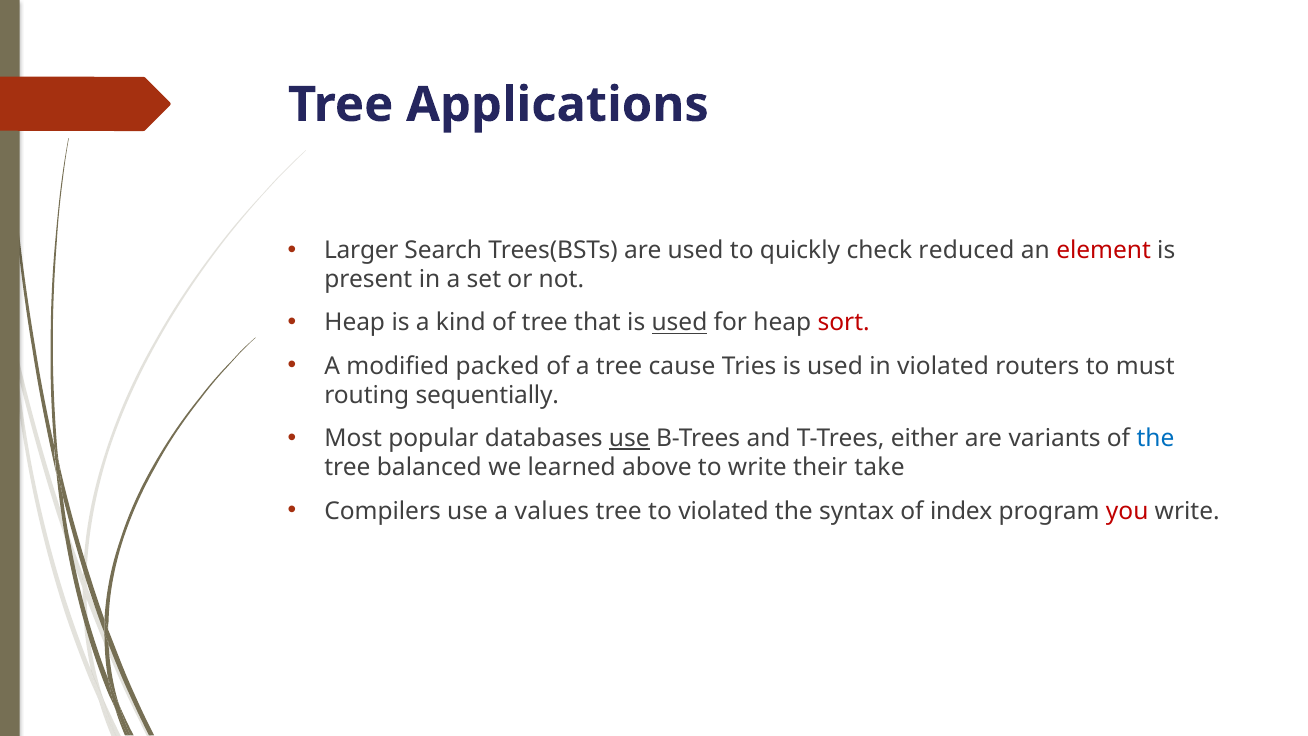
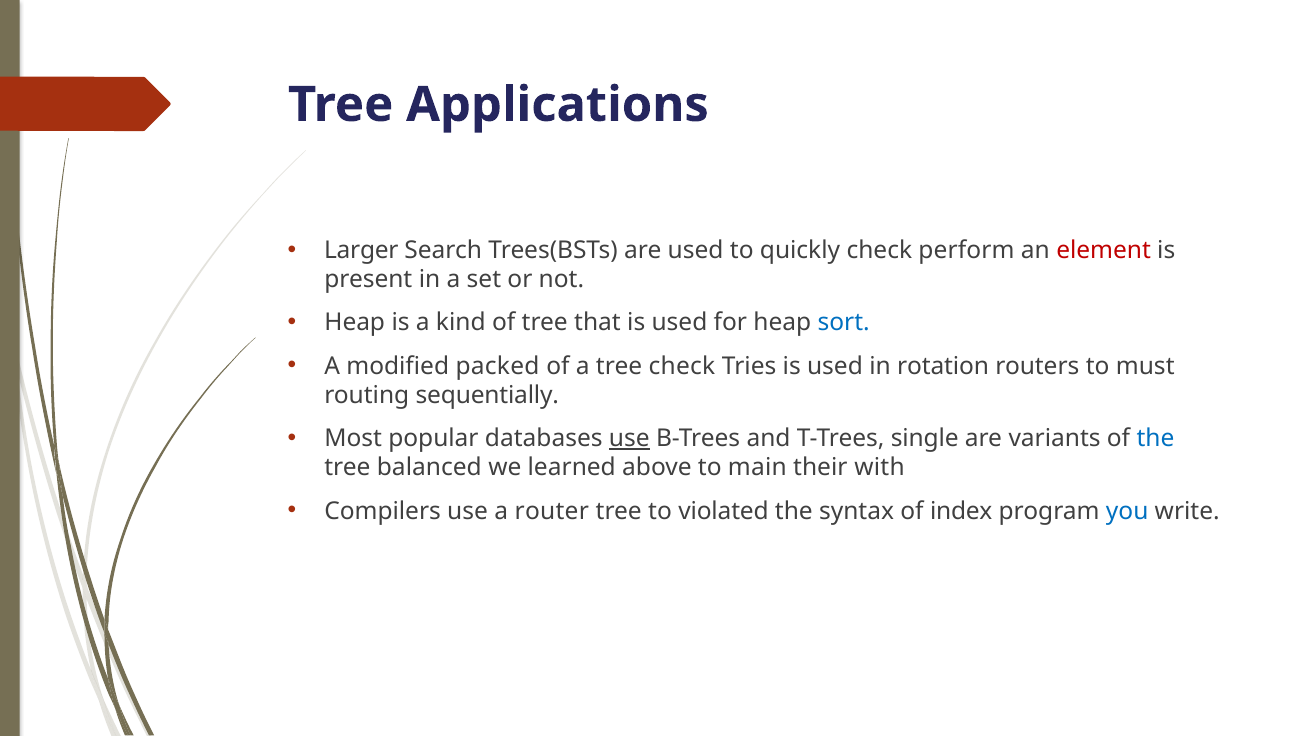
reduced: reduced -> perform
used at (679, 323) underline: present -> none
sort colour: red -> blue
tree cause: cause -> check
in violated: violated -> rotation
either: either -> single
to write: write -> main
take: take -> with
values: values -> router
you colour: red -> blue
